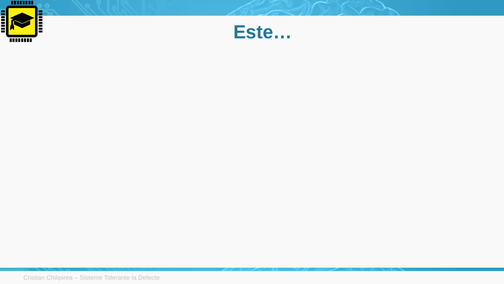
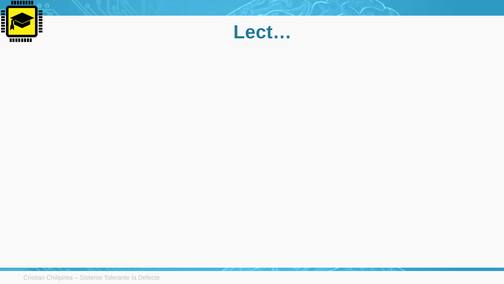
Este…: Este… -> Lect…
